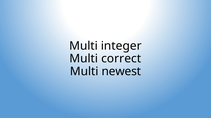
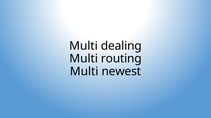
integer: integer -> dealing
correct: correct -> routing
